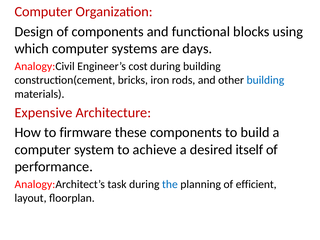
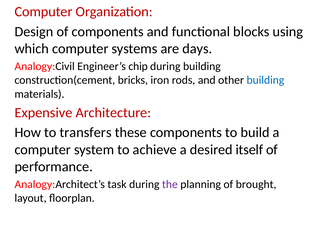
cost: cost -> chip
firmware: firmware -> transfers
the colour: blue -> purple
efficient: efficient -> brought
